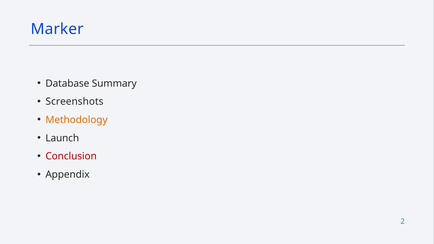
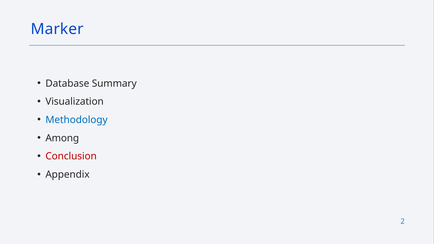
Screenshots: Screenshots -> Visualization
Methodology colour: orange -> blue
Launch: Launch -> Among
